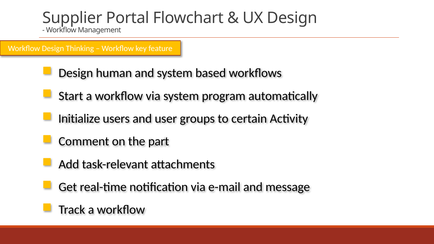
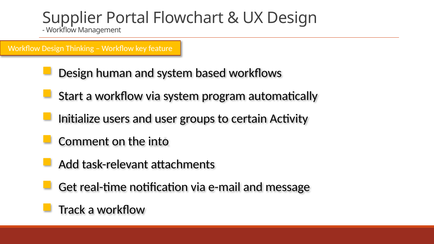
part: part -> into
